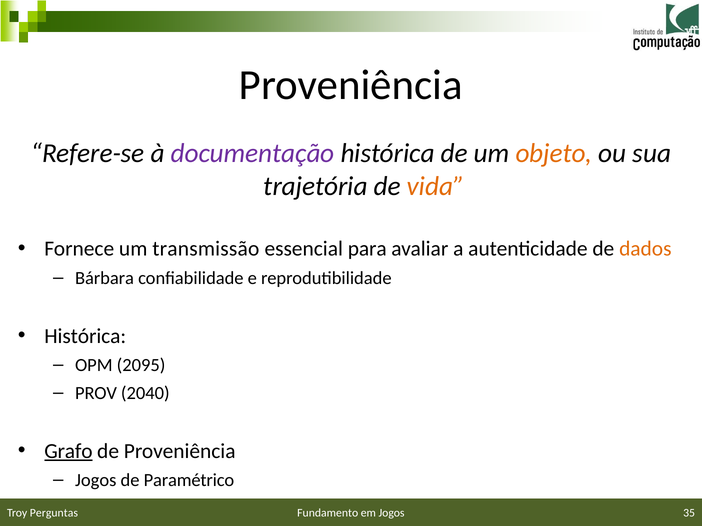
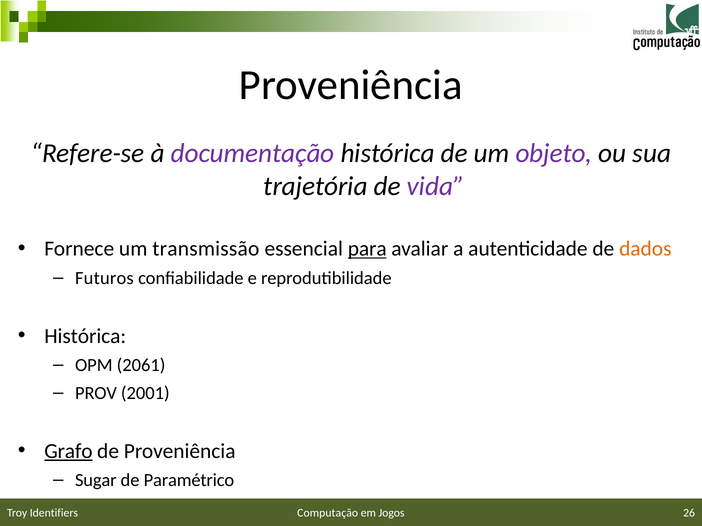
objeto colour: orange -> purple
vida colour: orange -> purple
para underline: none -> present
Bárbara: Bárbara -> Futuros
2095: 2095 -> 2061
2040: 2040 -> 2001
Jogos at (96, 481): Jogos -> Sugar
Fundamento: Fundamento -> Computação
35: 35 -> 26
Perguntas: Perguntas -> Identifiers
